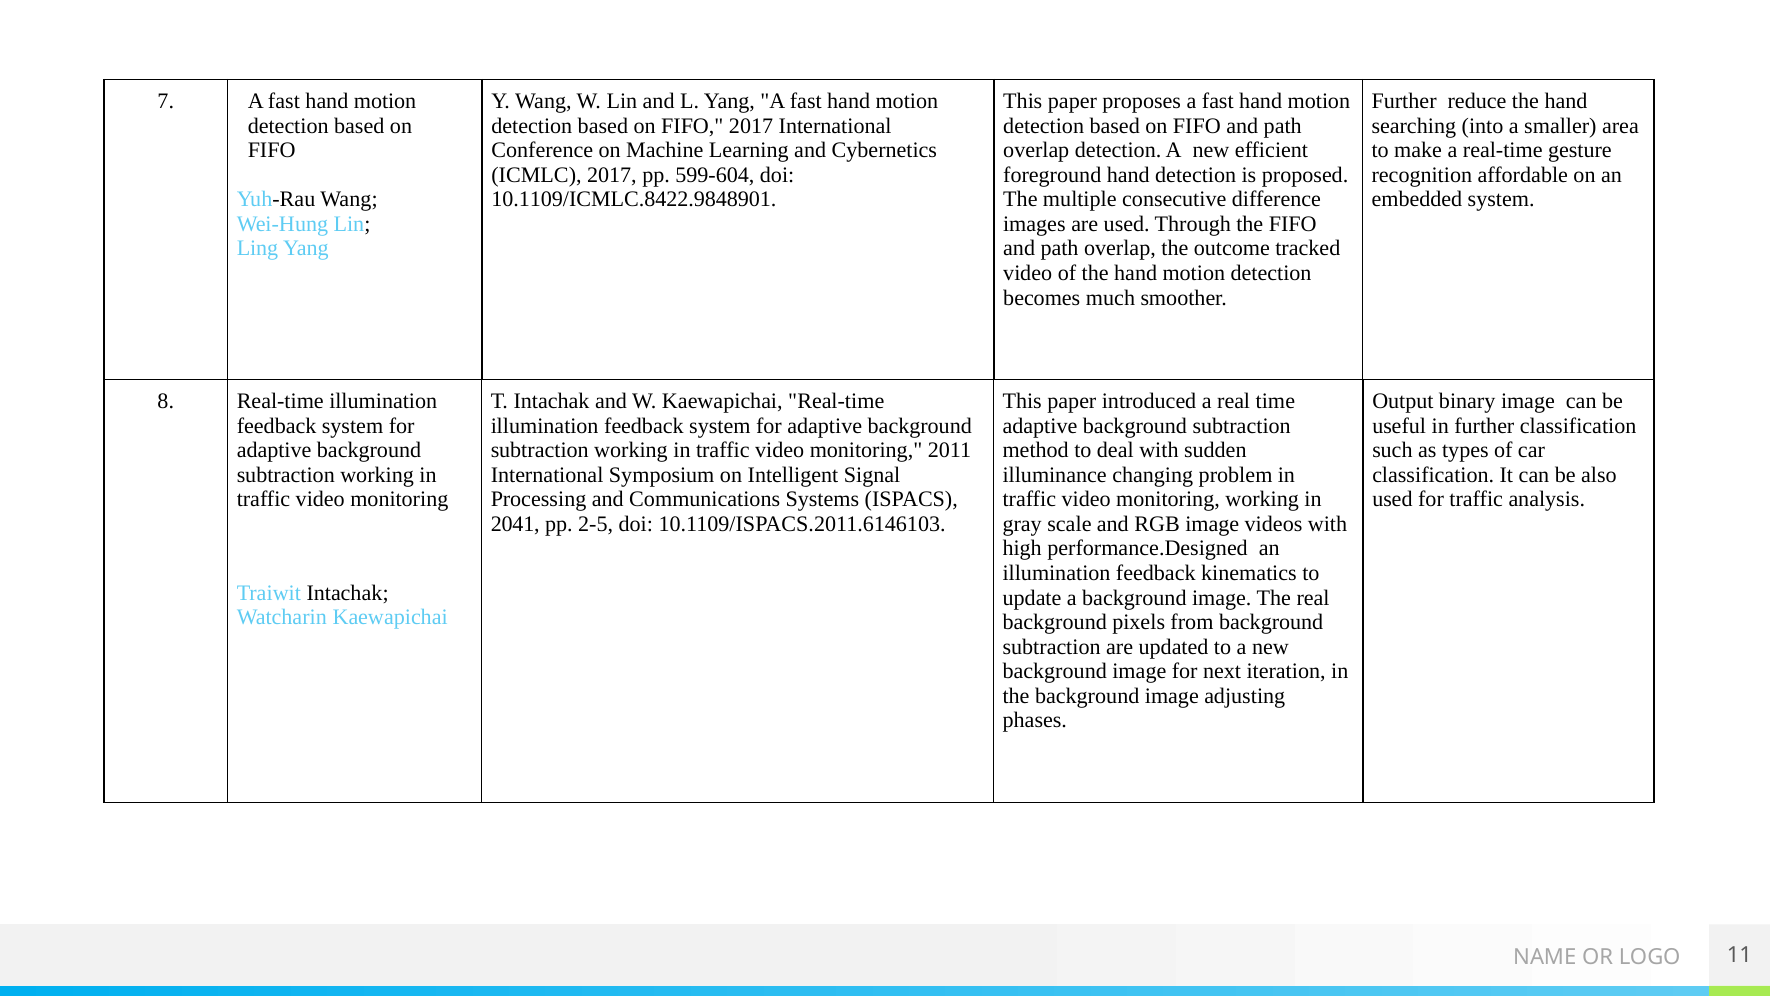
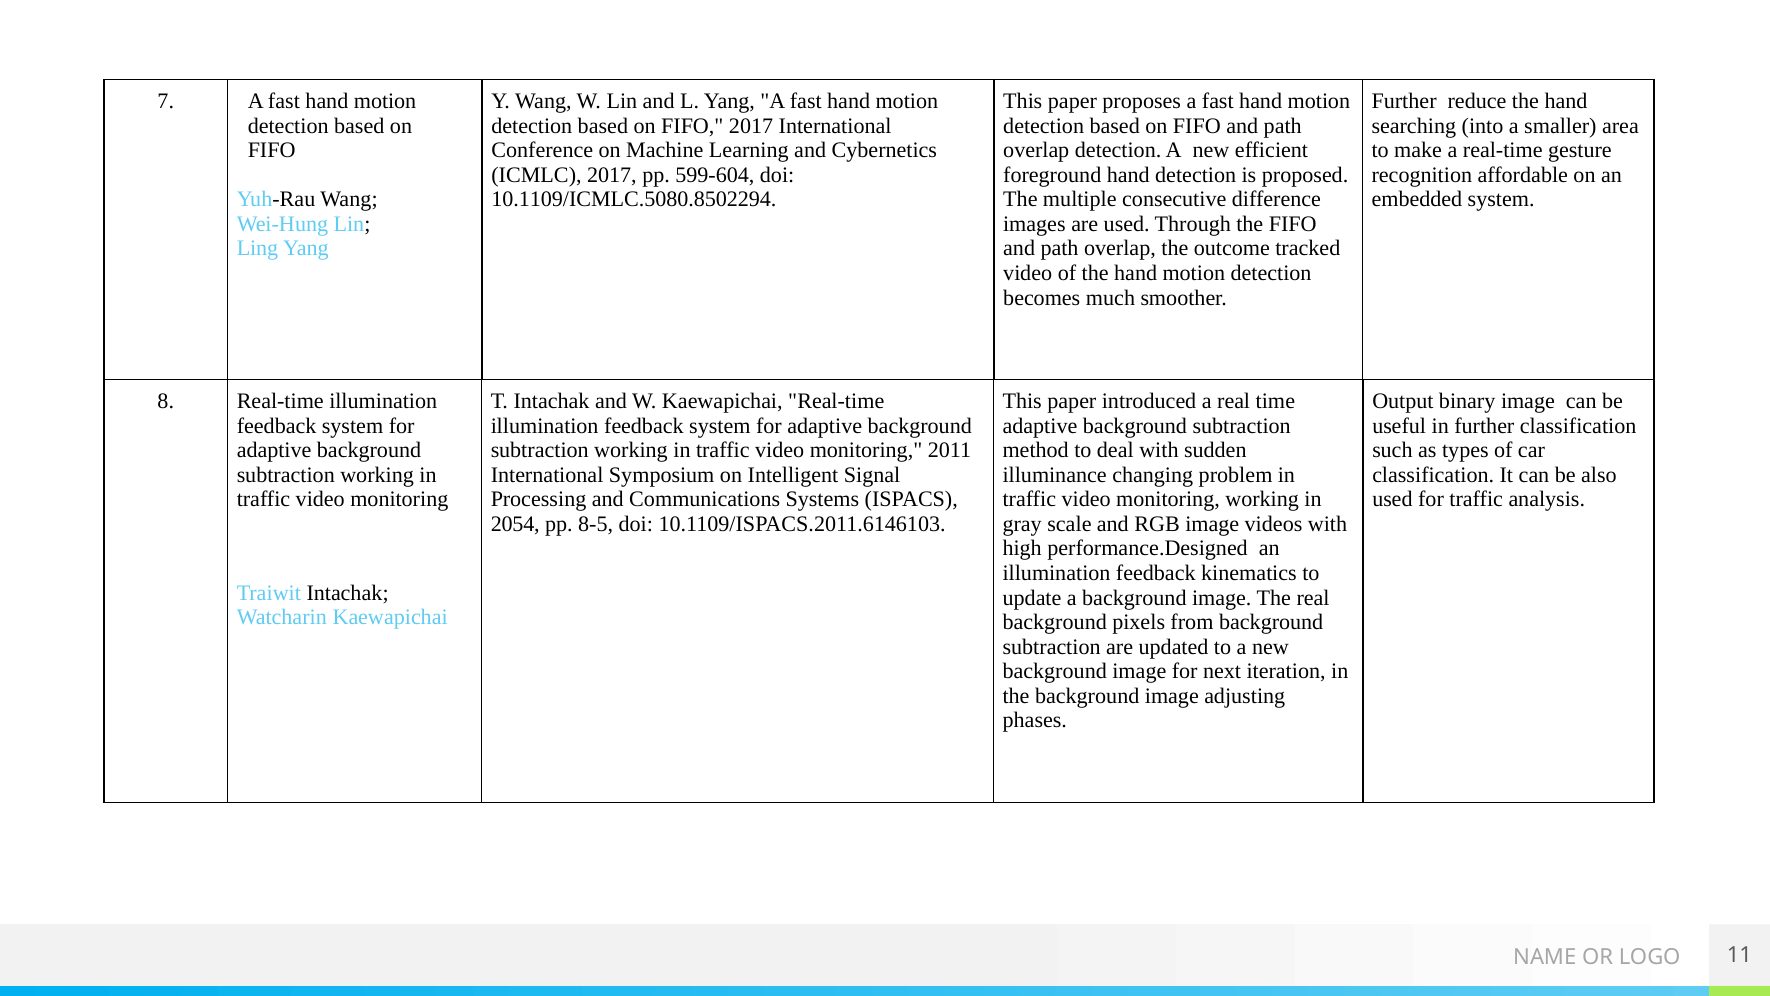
10.1109/ICMLC.8422.9848901: 10.1109/ICMLC.8422.9848901 -> 10.1109/ICMLC.5080.8502294
2041: 2041 -> 2054
2-5: 2-5 -> 8-5
